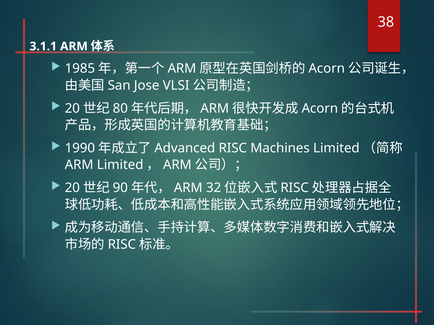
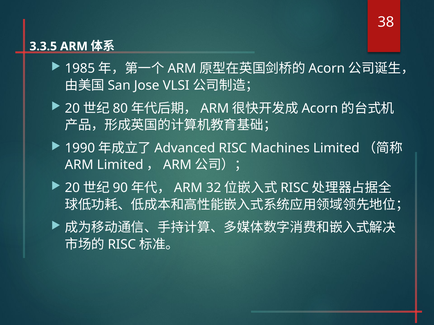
3.1.1: 3.1.1 -> 3.3.5
